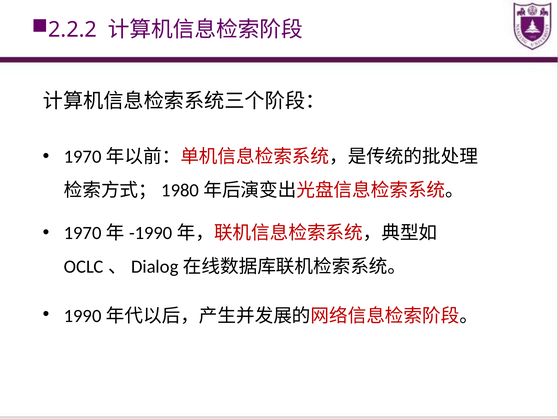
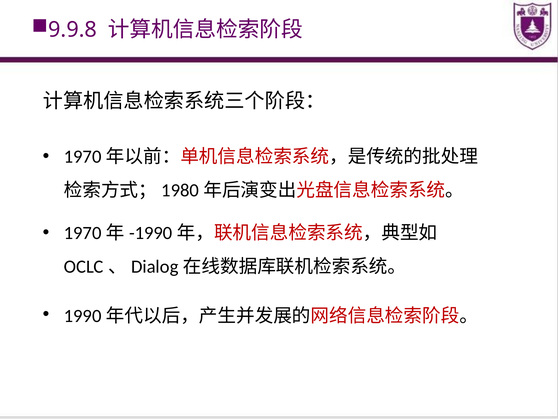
2.2.2: 2.2.2 -> 9.9.8
